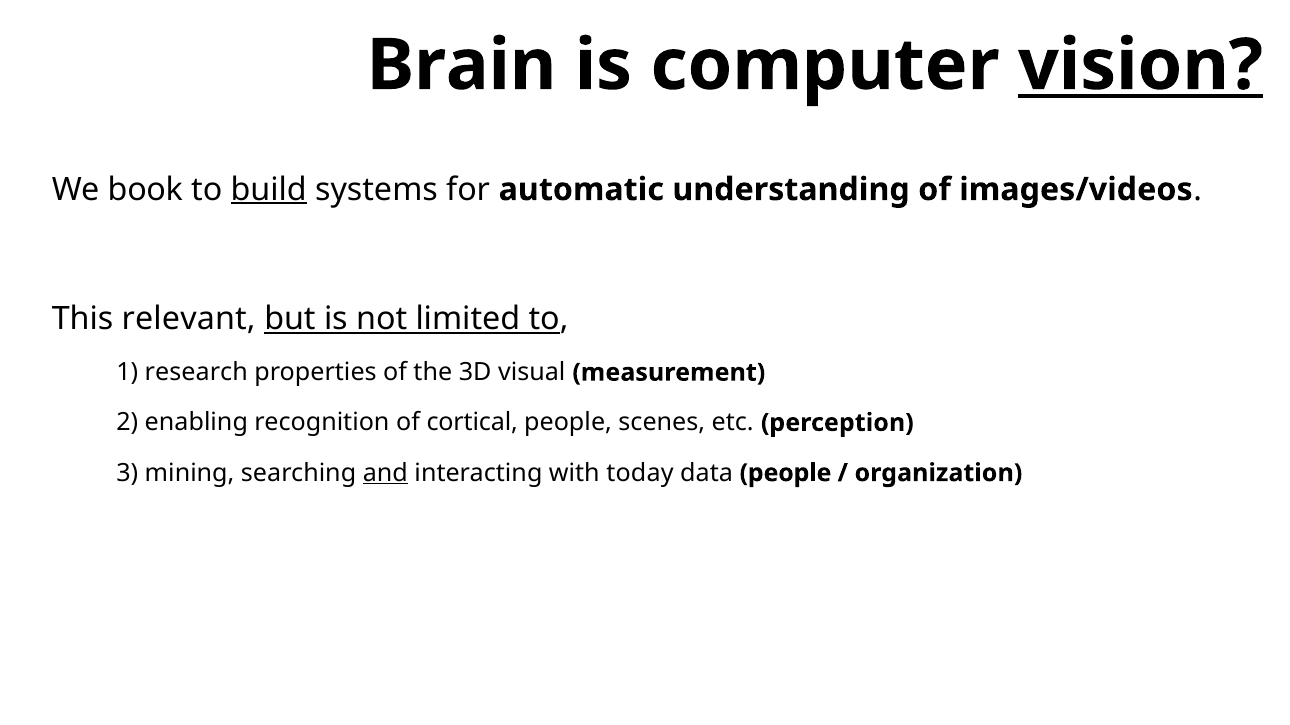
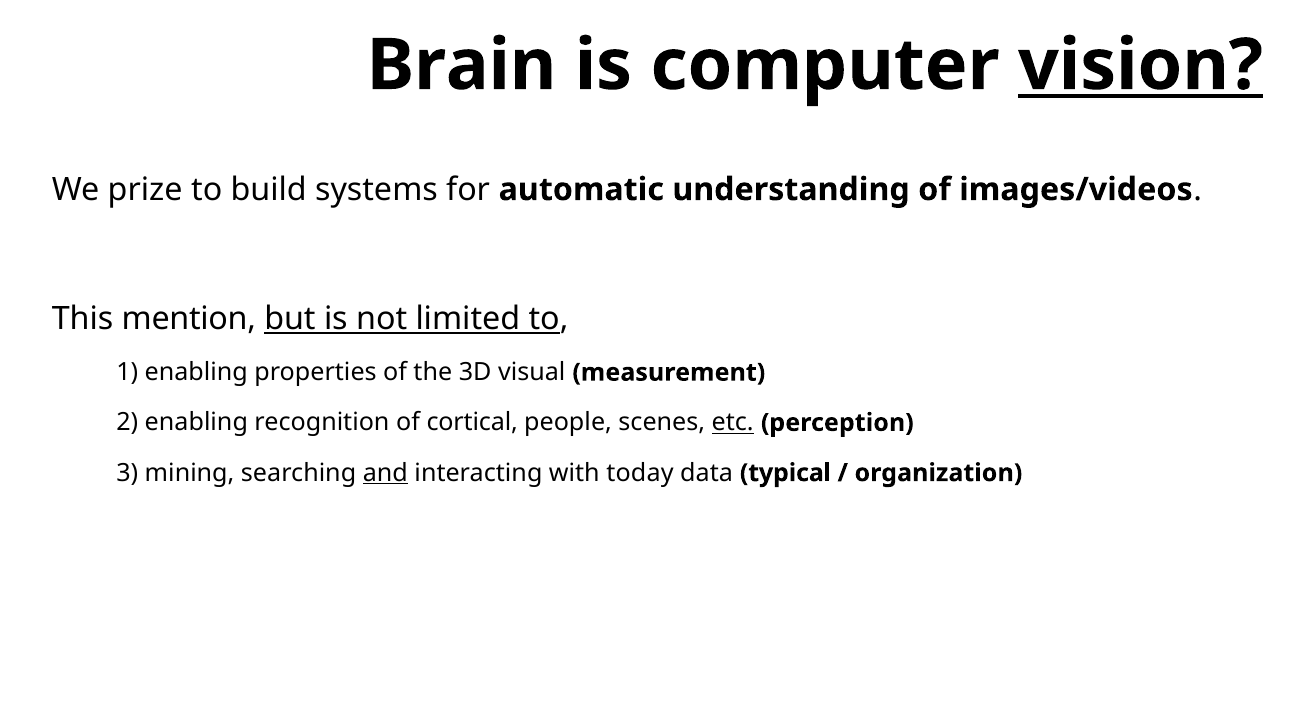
book: book -> prize
build underline: present -> none
relevant: relevant -> mention
1 research: research -> enabling
etc underline: none -> present
data people: people -> typical
